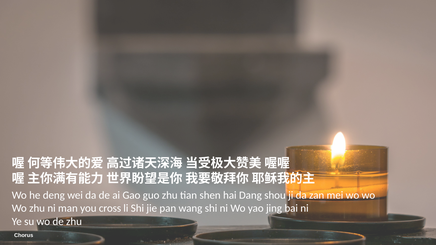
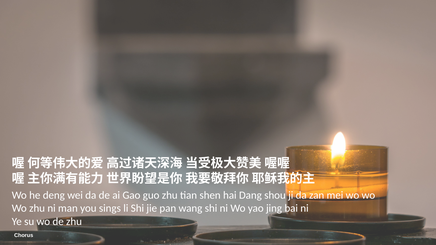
cross: cross -> sings
